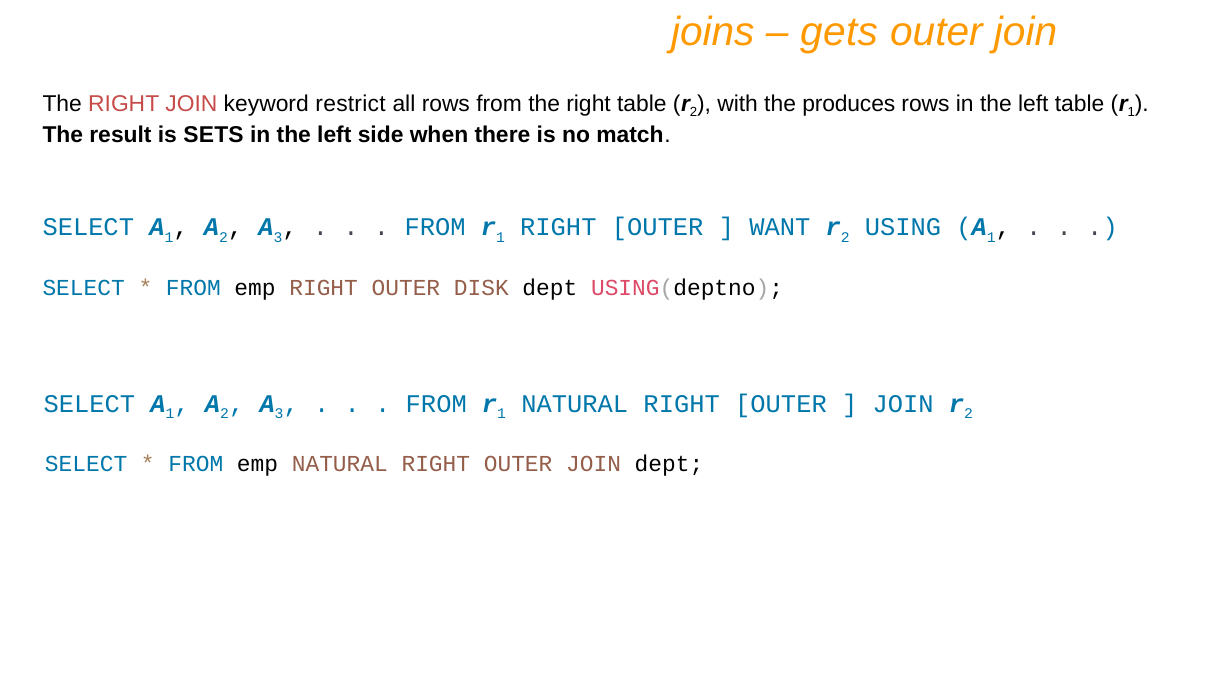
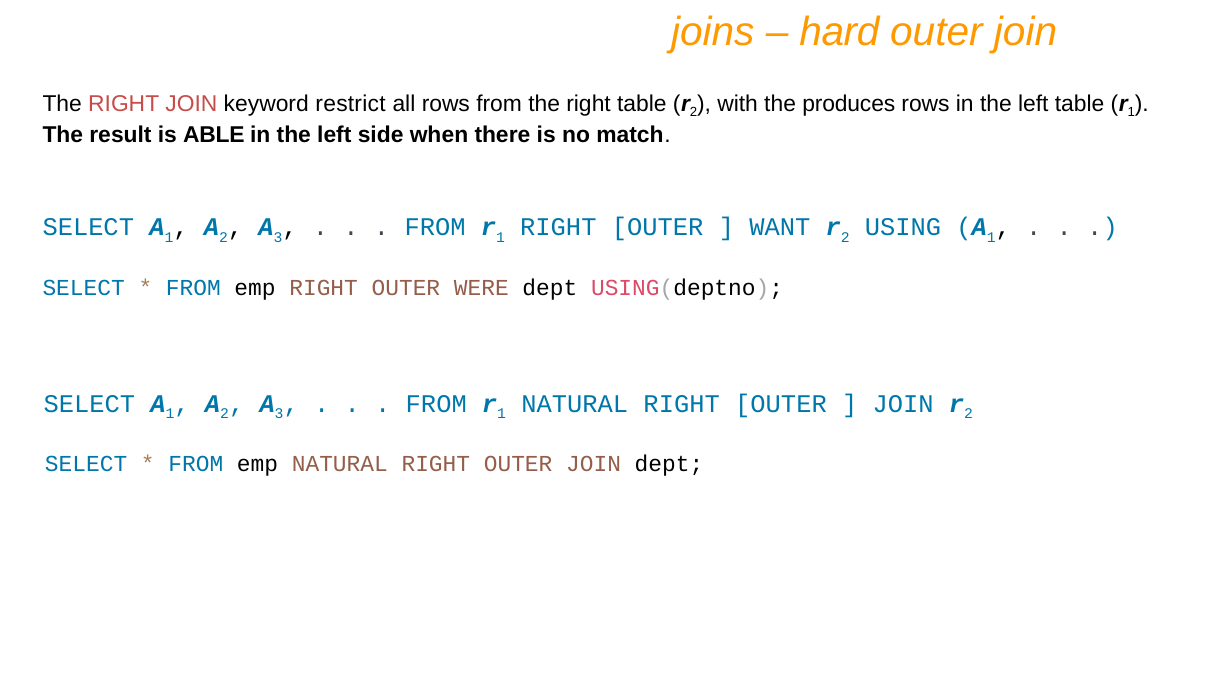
gets: gets -> hard
SETS: SETS -> ABLE
DISK: DISK -> WERE
